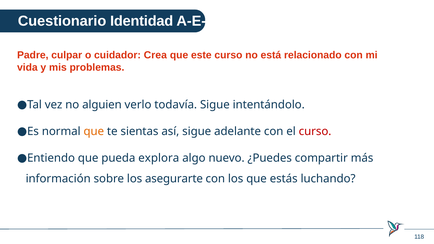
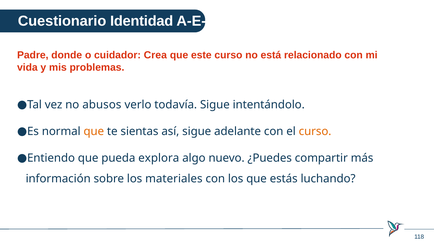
culpar: culpar -> donde
alguien: alguien -> abusos
curso at (315, 131) colour: red -> orange
asegurarte: asegurarte -> materiales
